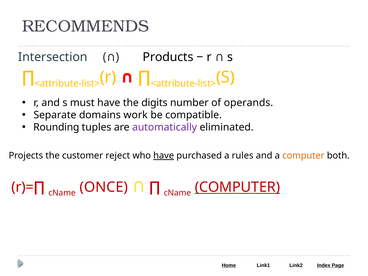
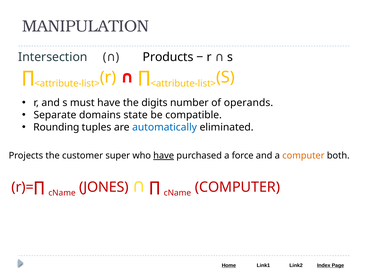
RECOMMENDS: RECOMMENDS -> MANIPULATION
work: work -> state
automatically colour: purple -> blue
reject: reject -> super
rules: rules -> force
ONCE: ONCE -> JONES
COMPUTER at (237, 187) underline: present -> none
